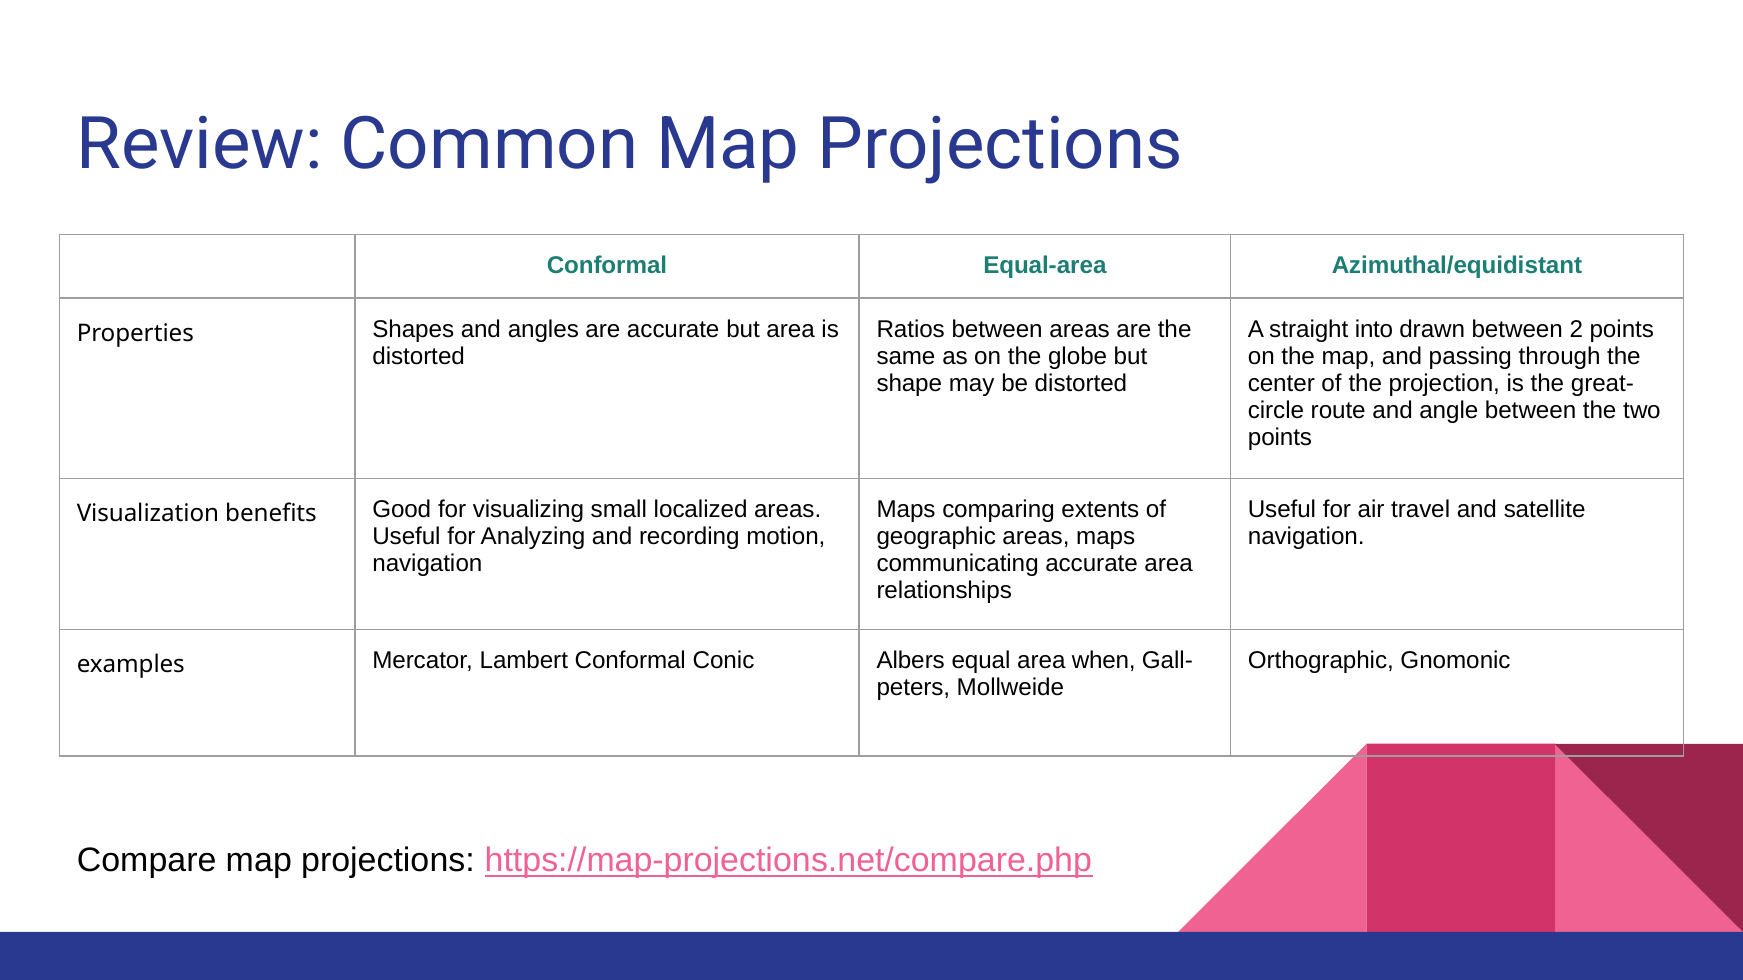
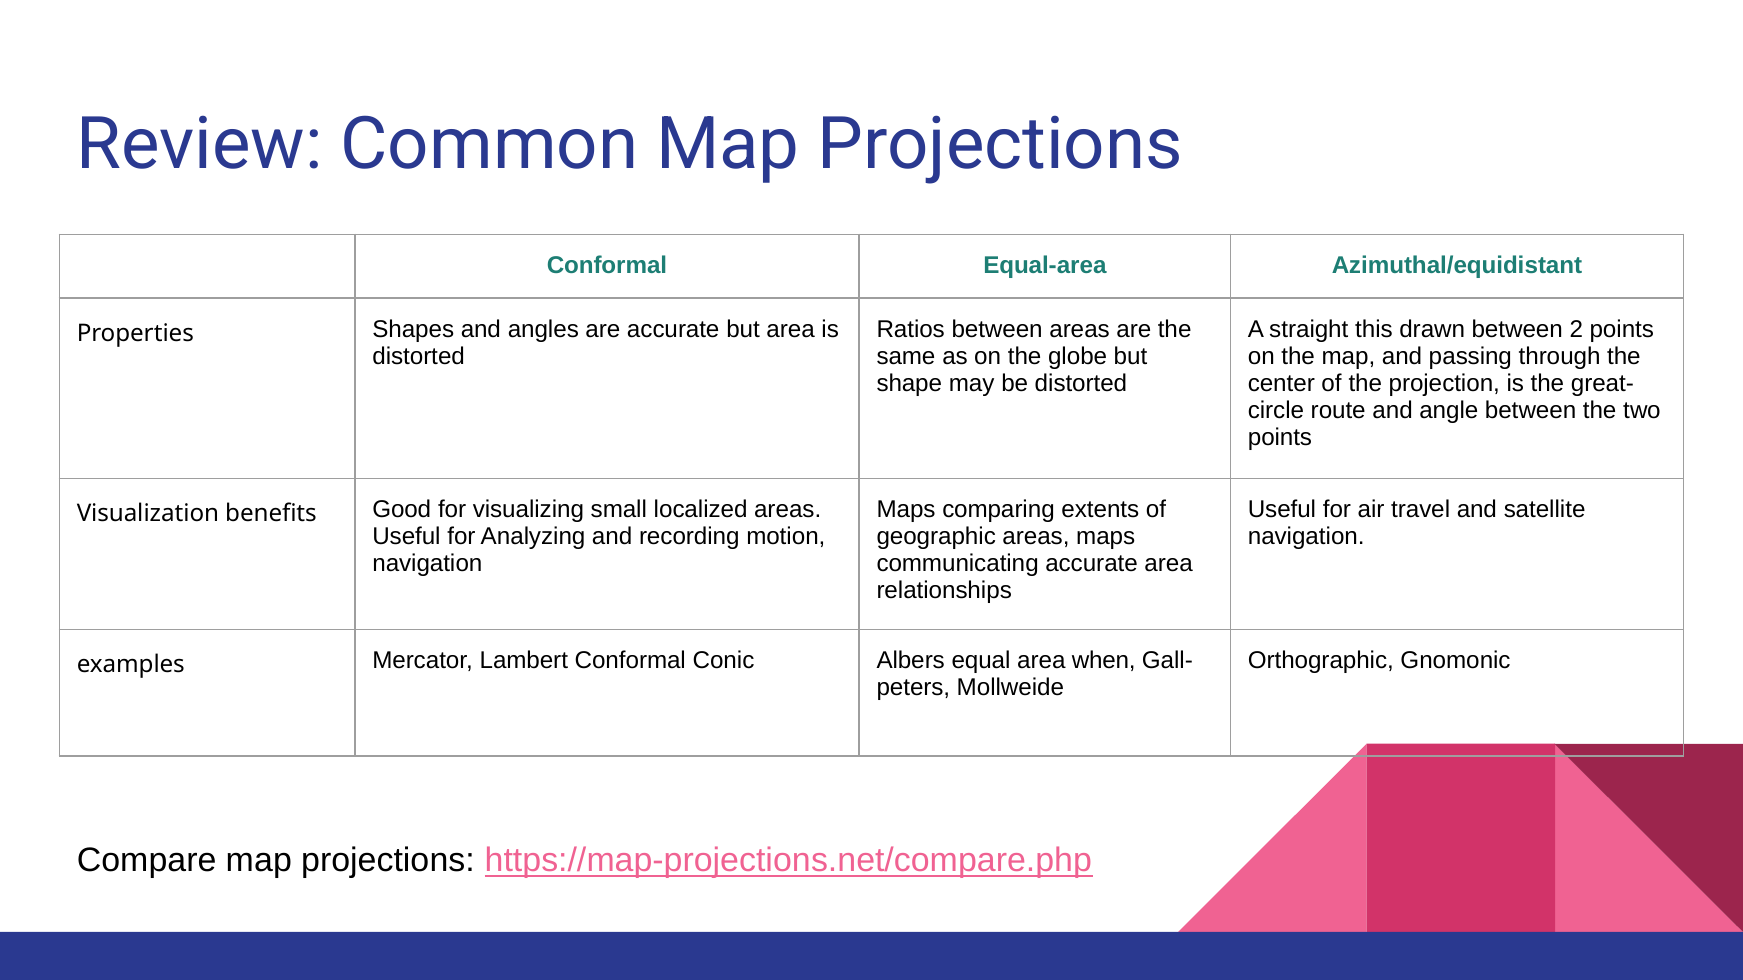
into: into -> this
